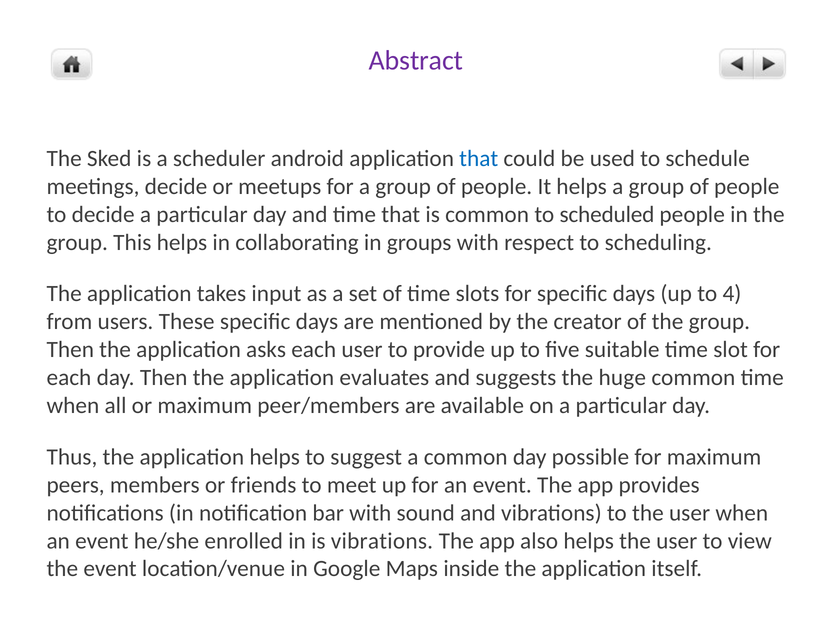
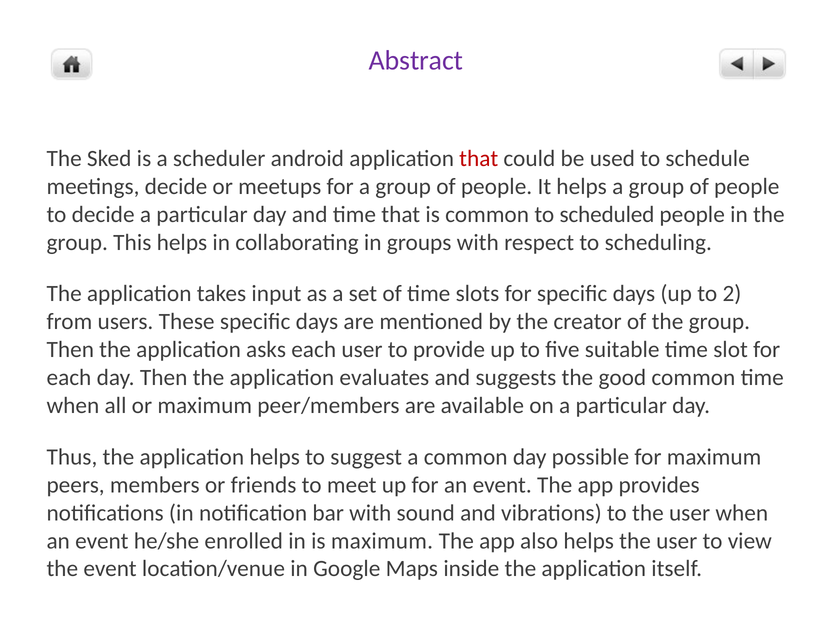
that at (479, 159) colour: blue -> red
4: 4 -> 2
huge: huge -> good
is vibrations: vibrations -> maximum
